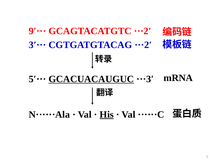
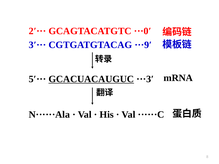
9′···: 9′··· -> 2′···
GCAGTACATGTC ···2′: ···2′ -> ···0′
CGTGATGTACAG ···2′: ···2′ -> ···9′
His underline: present -> none
